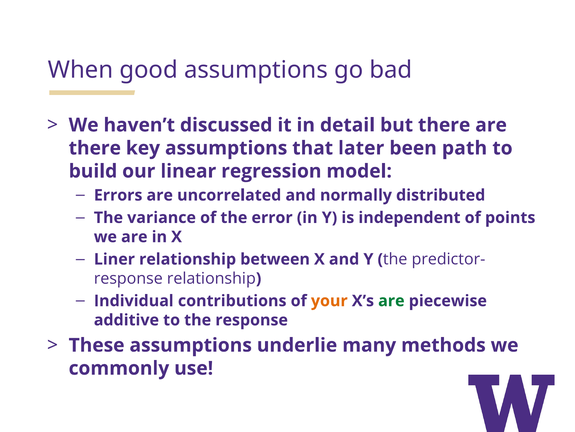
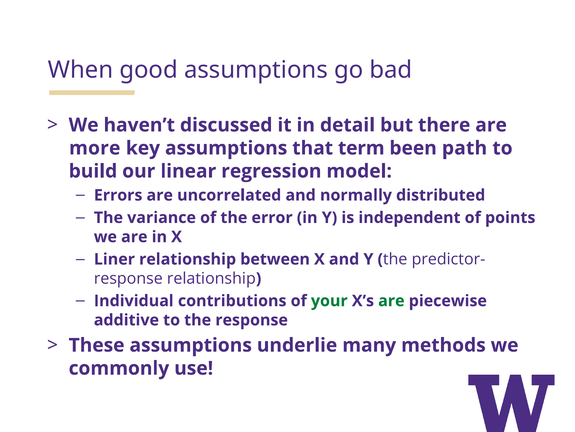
there at (95, 148): there -> more
later: later -> term
your colour: orange -> green
